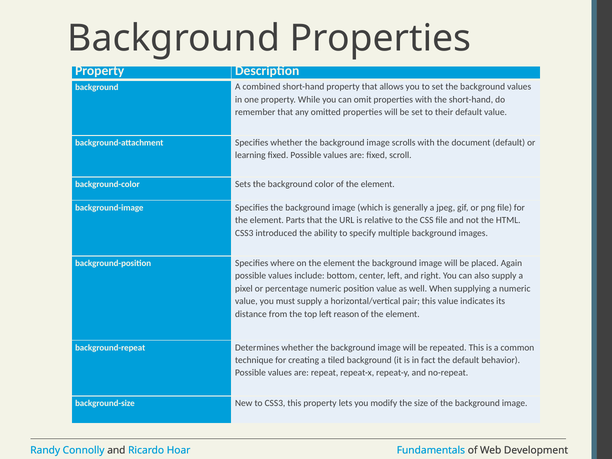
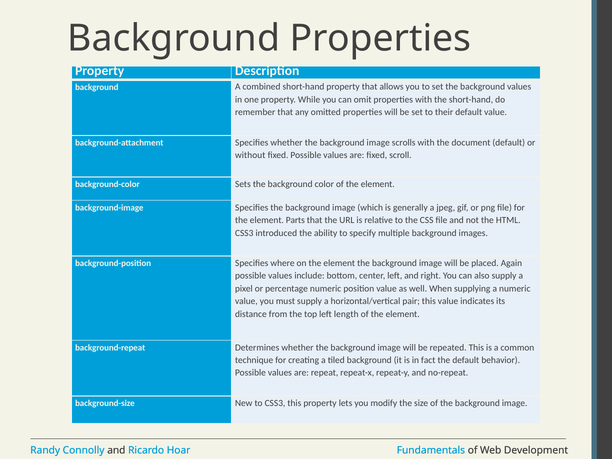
learning: learning -> without
reason: reason -> length
